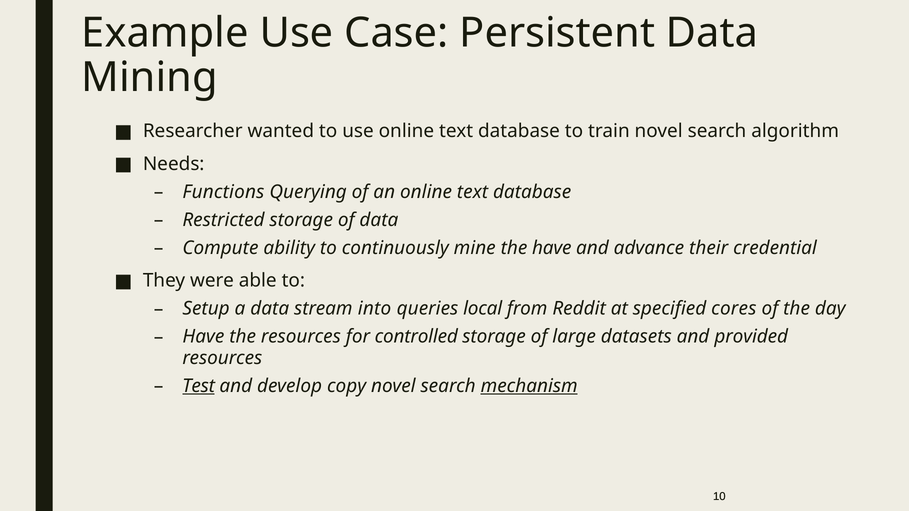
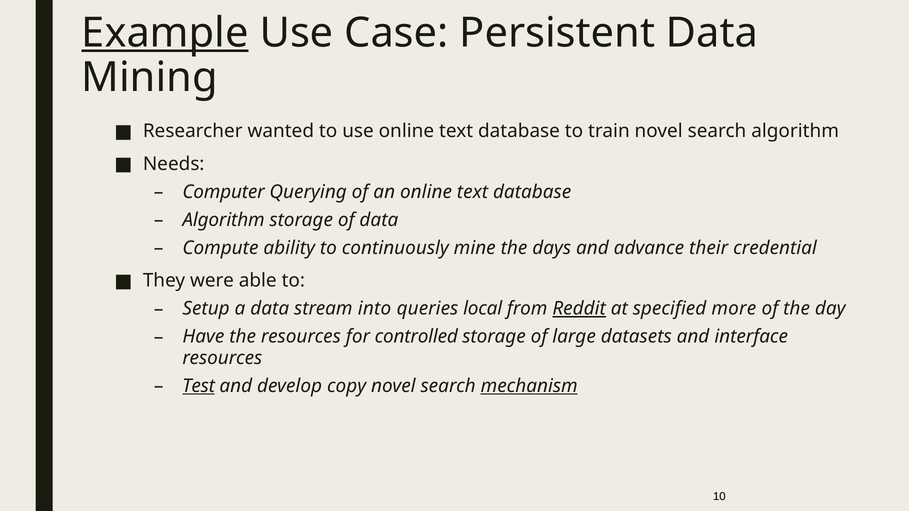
Example underline: none -> present
Functions: Functions -> Computer
Restricted at (223, 220): Restricted -> Algorithm
the have: have -> days
Reddit underline: none -> present
cores: cores -> more
provided: provided -> interface
